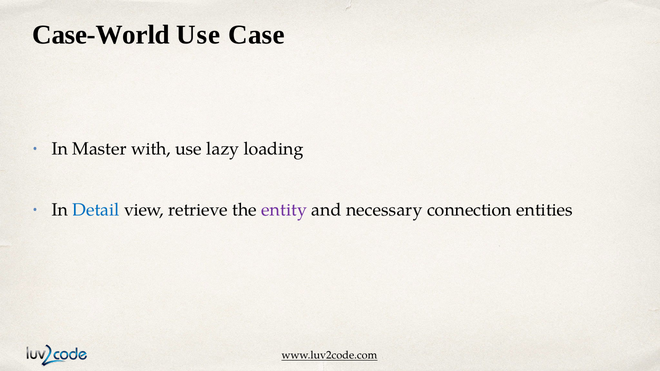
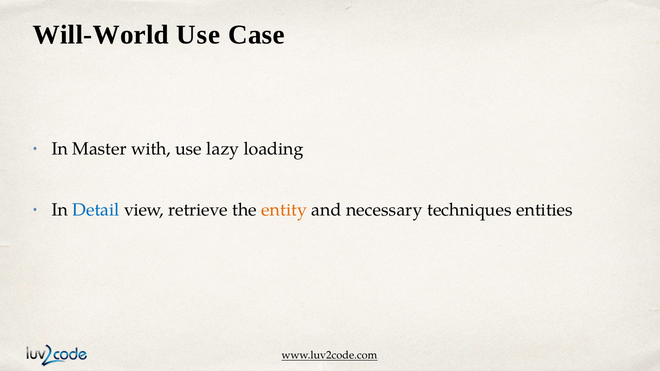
Case-World: Case-World -> Will-World
entity colour: purple -> orange
connection: connection -> techniques
